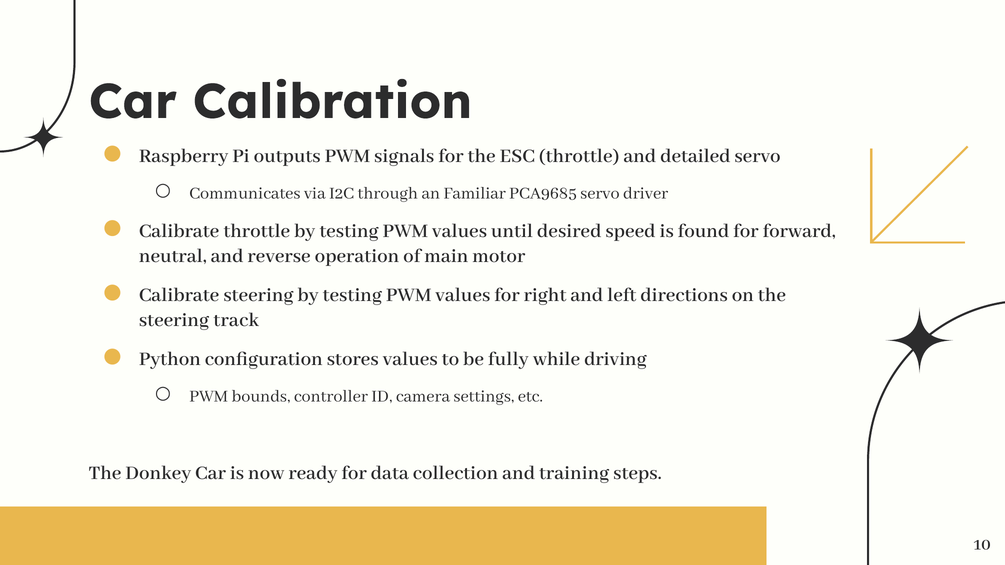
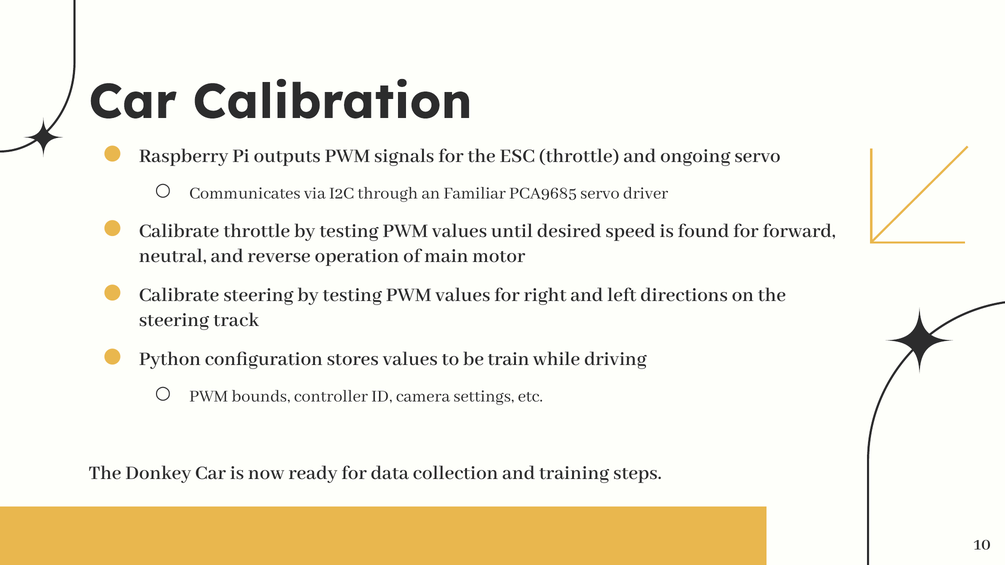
detailed: detailed -> ongoing
fully: fully -> train
